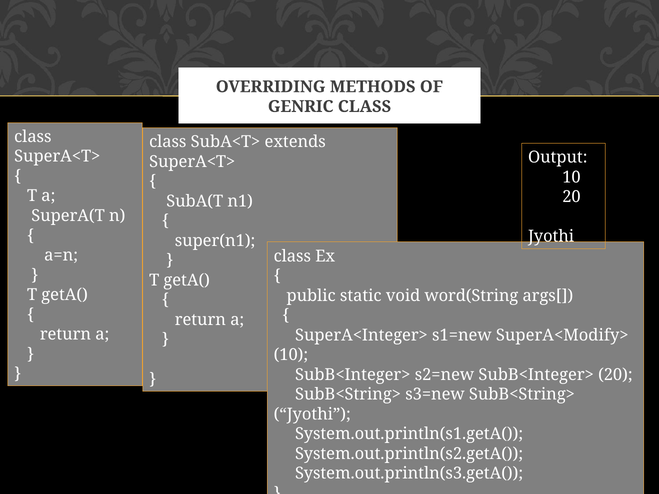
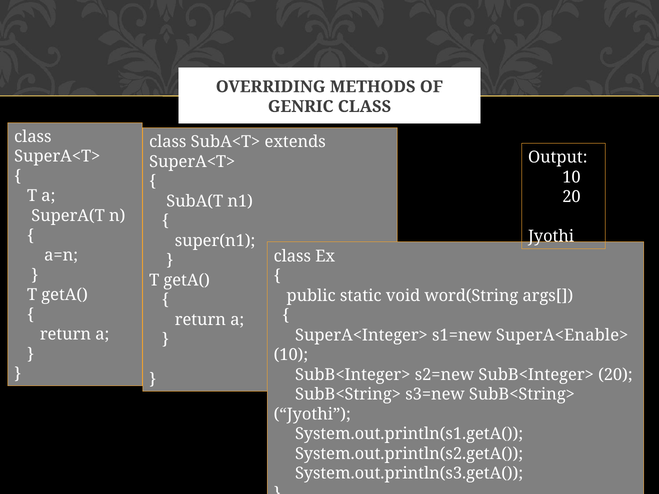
SuperA<Modify>: SuperA<Modify> -> SuperA<Enable>
